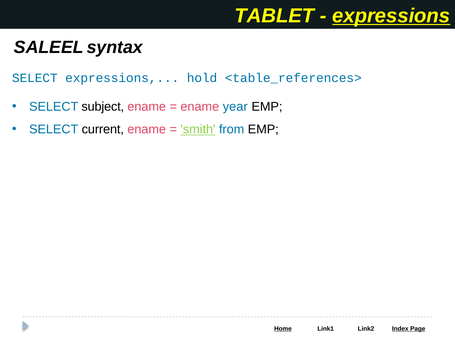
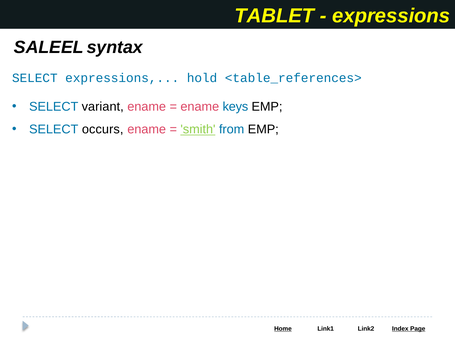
expressions at (391, 16) underline: present -> none
subject: subject -> variant
year: year -> keys
current: current -> occurs
